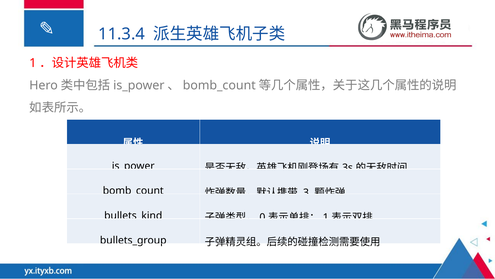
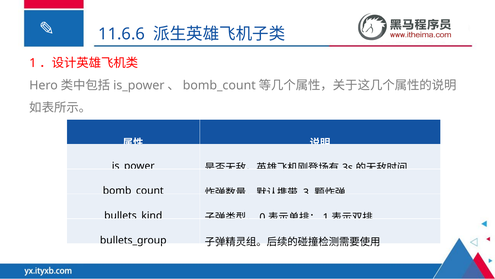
11.3.4: 11.3.4 -> 11.6.6
